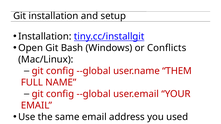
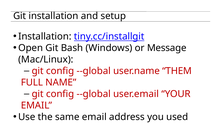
Conflicts: Conflicts -> Message
